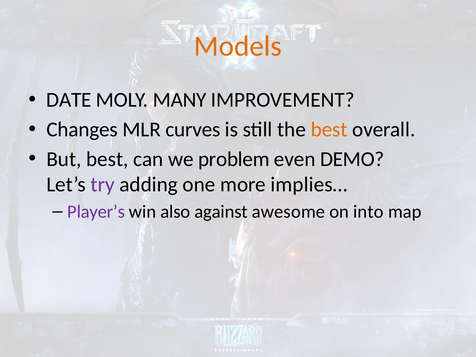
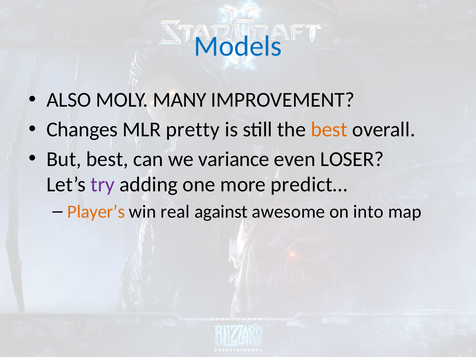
Models colour: orange -> blue
DATE: DATE -> ALSO
curves: curves -> pretty
problem: problem -> variance
DEMO: DEMO -> LOSER
implies…: implies… -> predict…
Player’s colour: purple -> orange
also: also -> real
